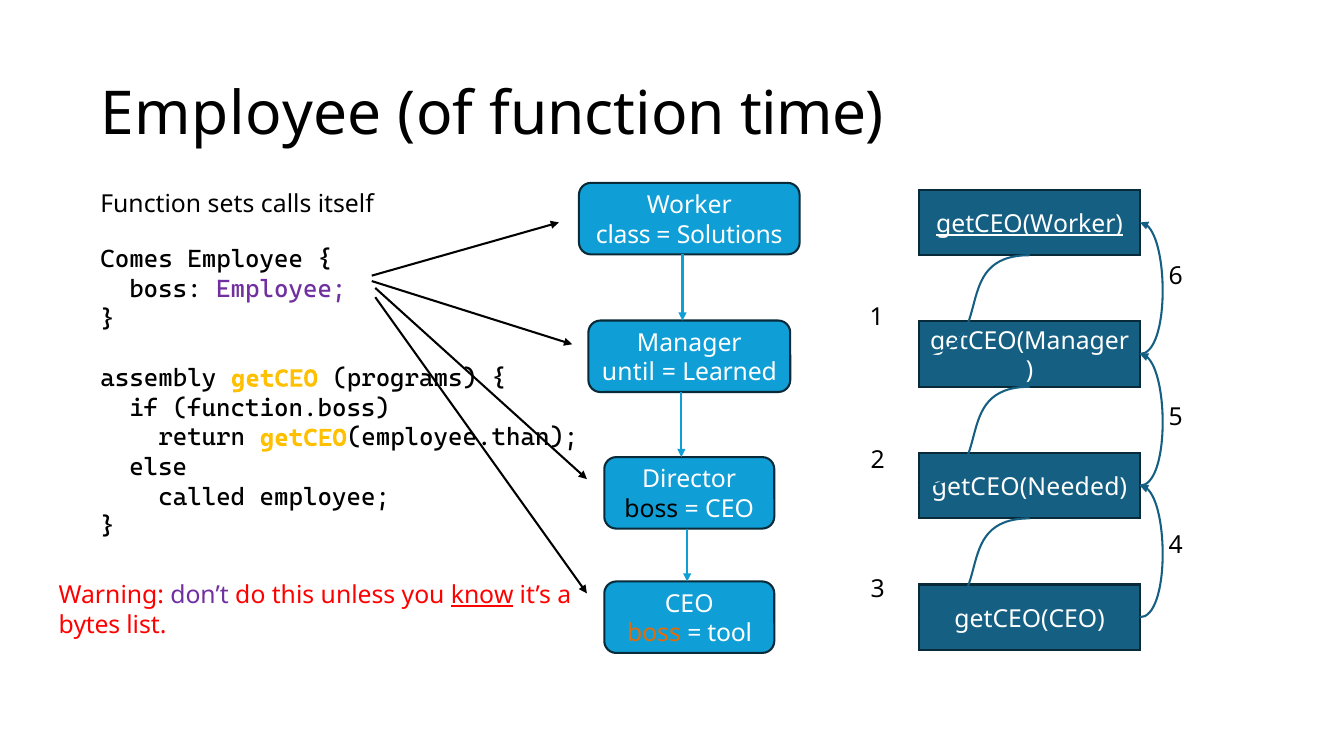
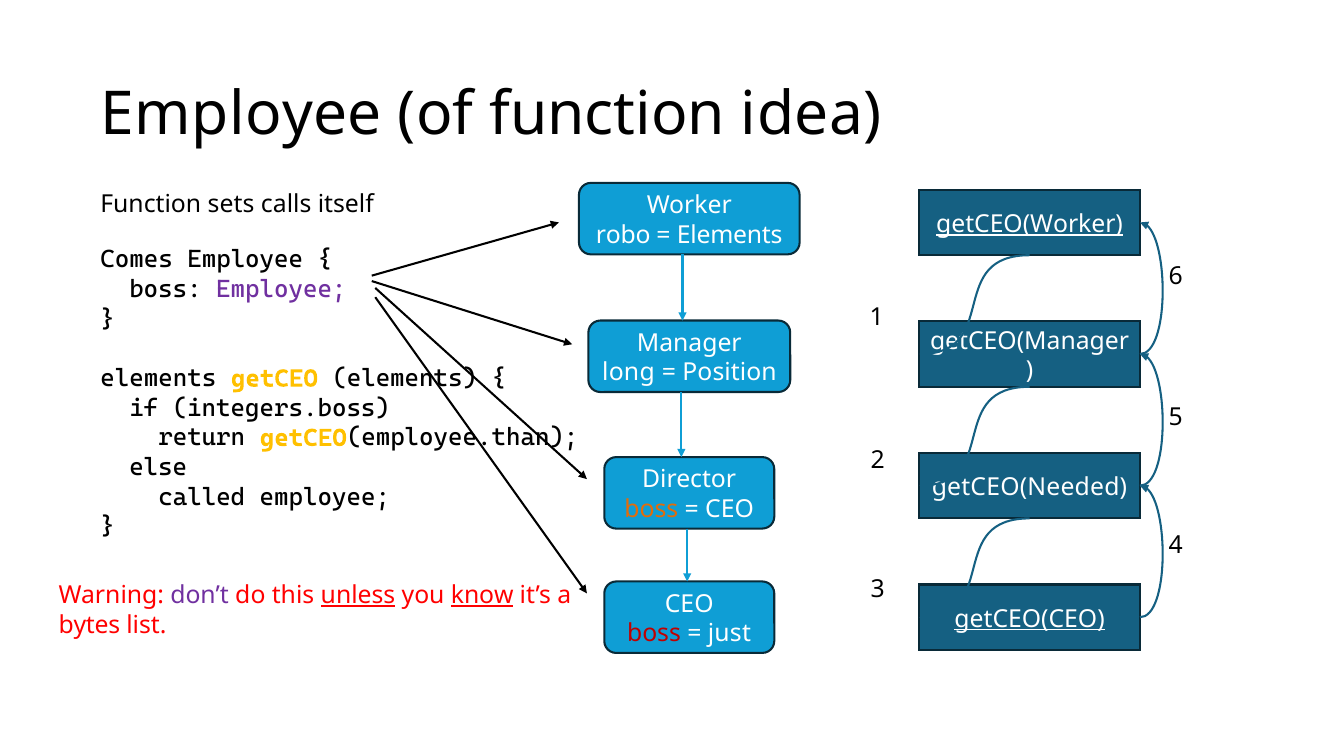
time: time -> idea
class: class -> robo
Solutions at (730, 235): Solutions -> Elements
until: until -> long
Learned: Learned -> Position
assembly at (158, 379): assembly -> elements
getCEO programs: programs -> elements
function.boss: function.boss -> integers.boss
boss at (651, 510) colour: black -> orange
unless underline: none -> present
getCEO(CEO underline: none -> present
boss at (654, 634) colour: orange -> red
tool: tool -> just
